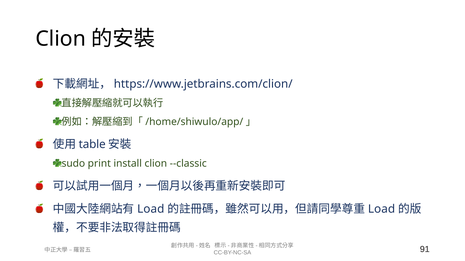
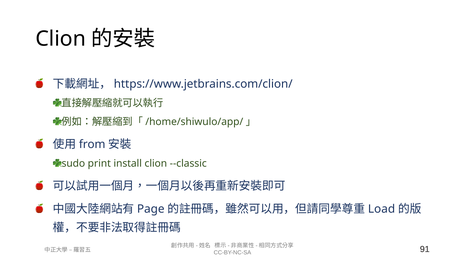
table: table -> from
Load at (151, 209): Load -> Page
